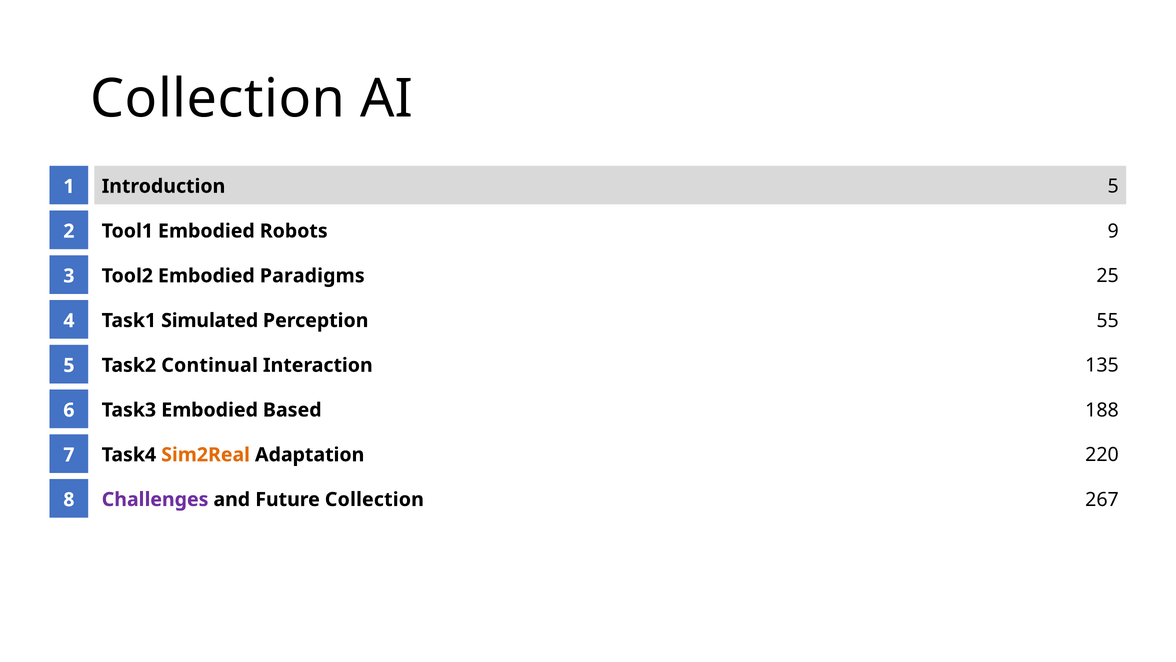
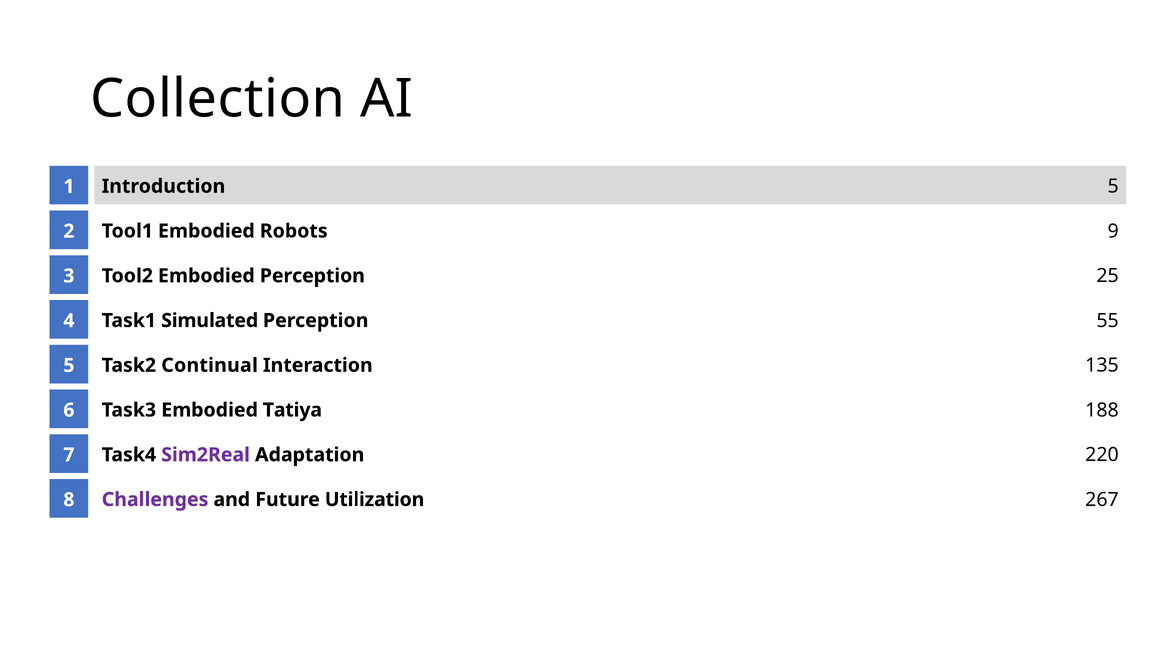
Embodied Paradigms: Paradigms -> Perception
Based: Based -> Tatiya
Sim2Real colour: orange -> purple
Future Collection: Collection -> Utilization
